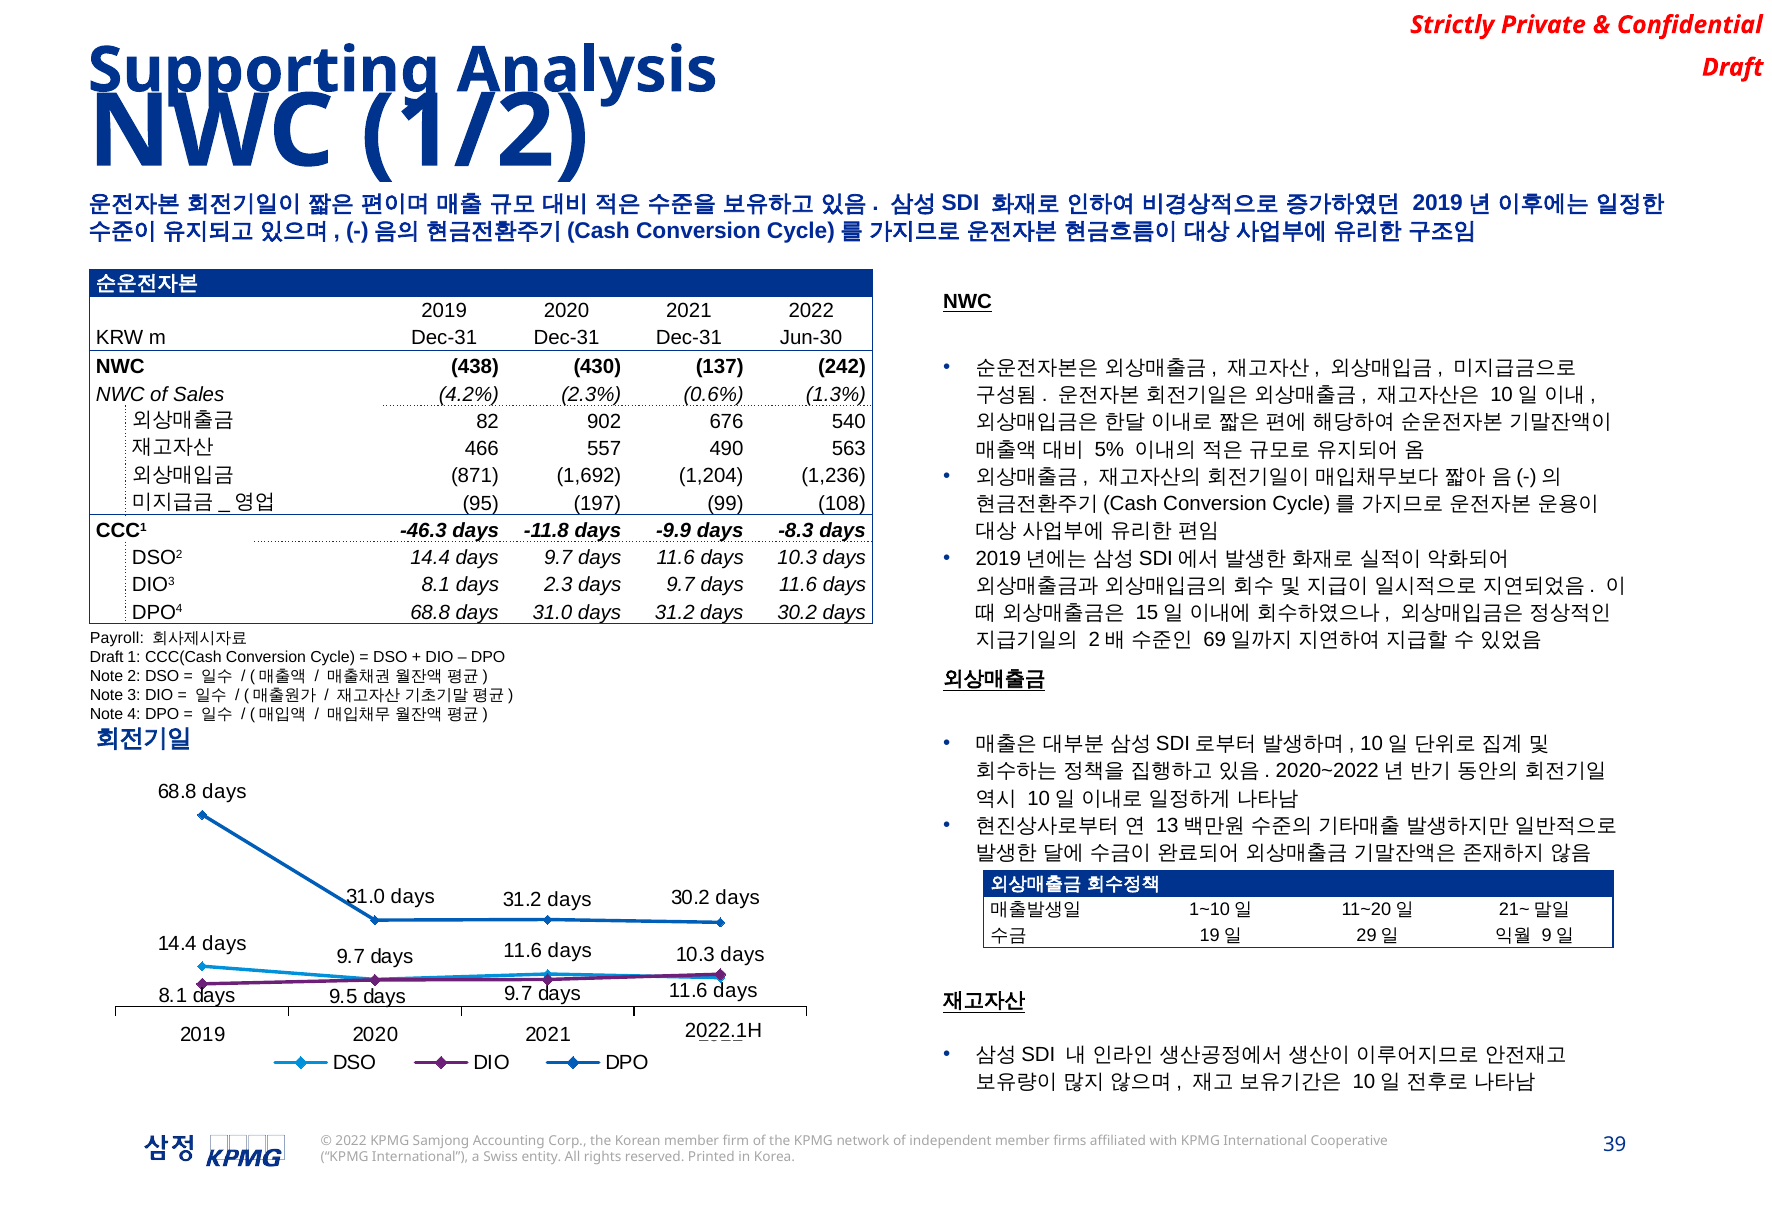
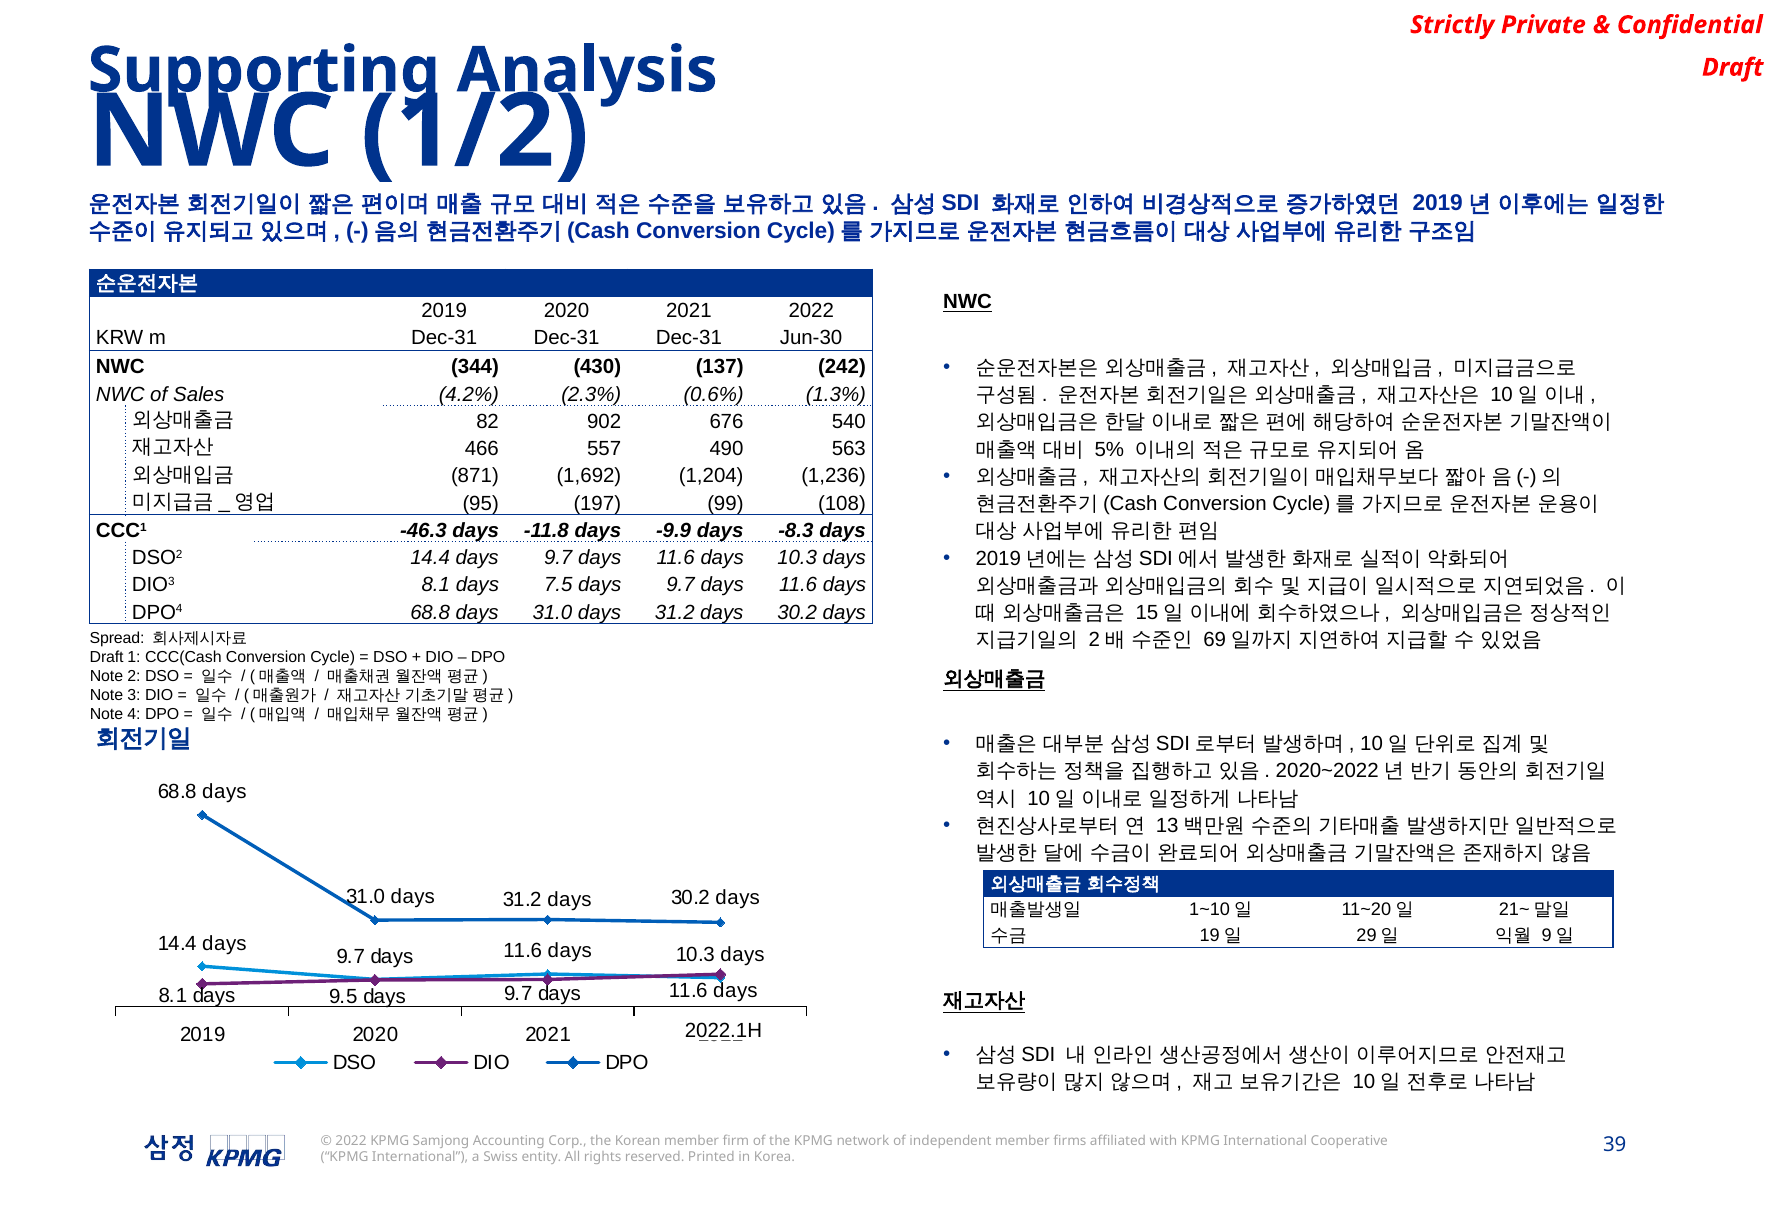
438: 438 -> 344
2.3: 2.3 -> 7.5
Payroll: Payroll -> Spread
